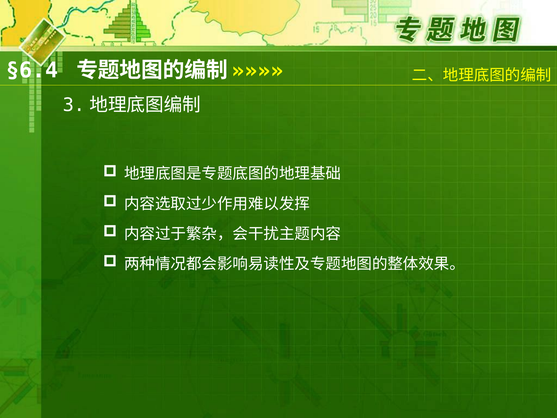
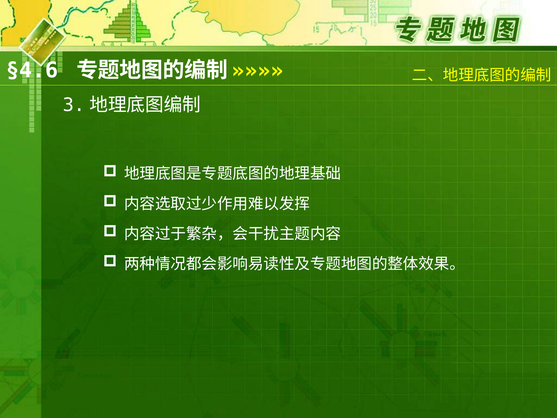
§6.4: §6.4 -> §4.6
